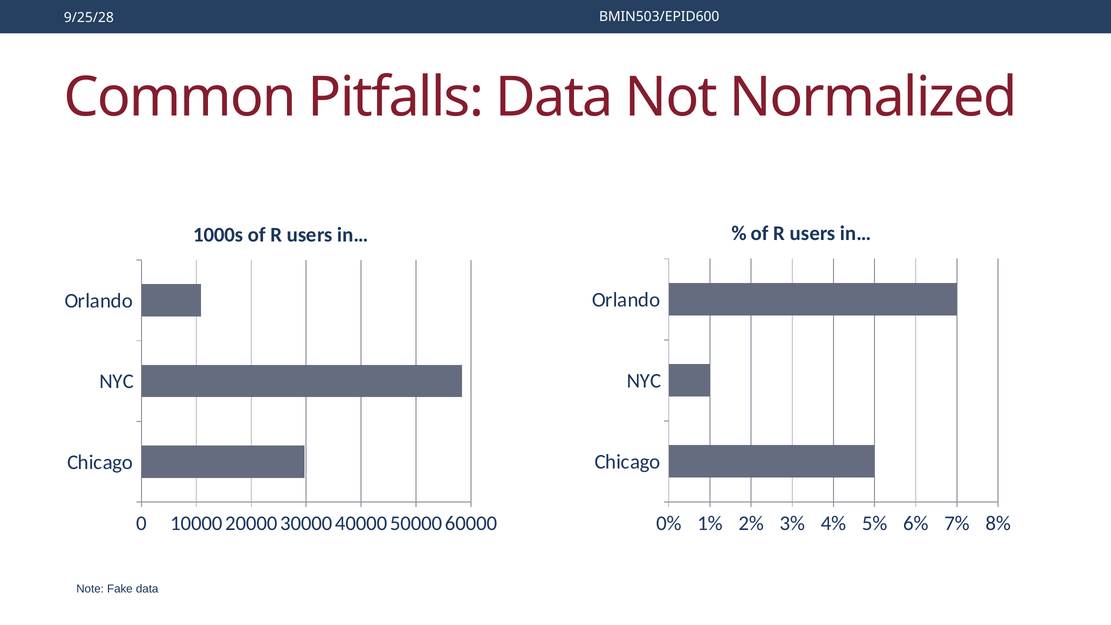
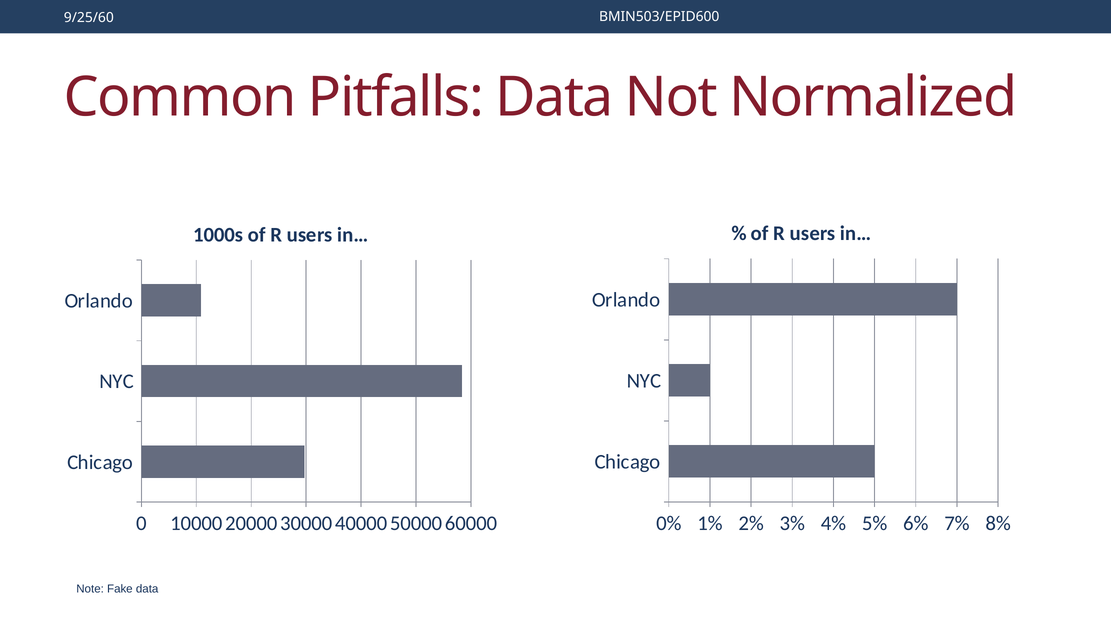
9/25/28: 9/25/28 -> 9/25/60
